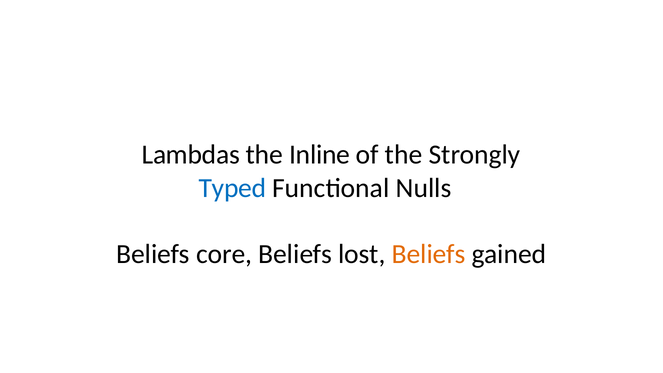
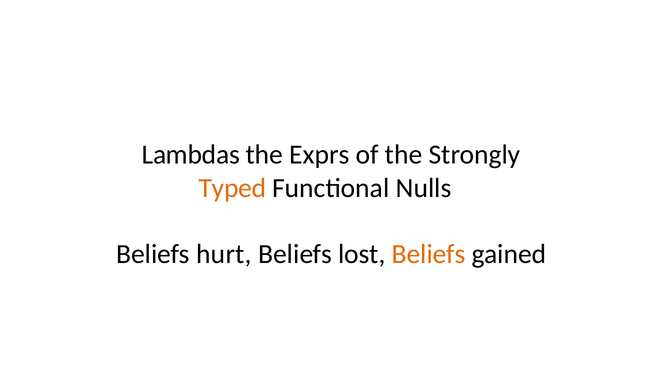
Inline: Inline -> Exprs
Typed colour: blue -> orange
core: core -> hurt
